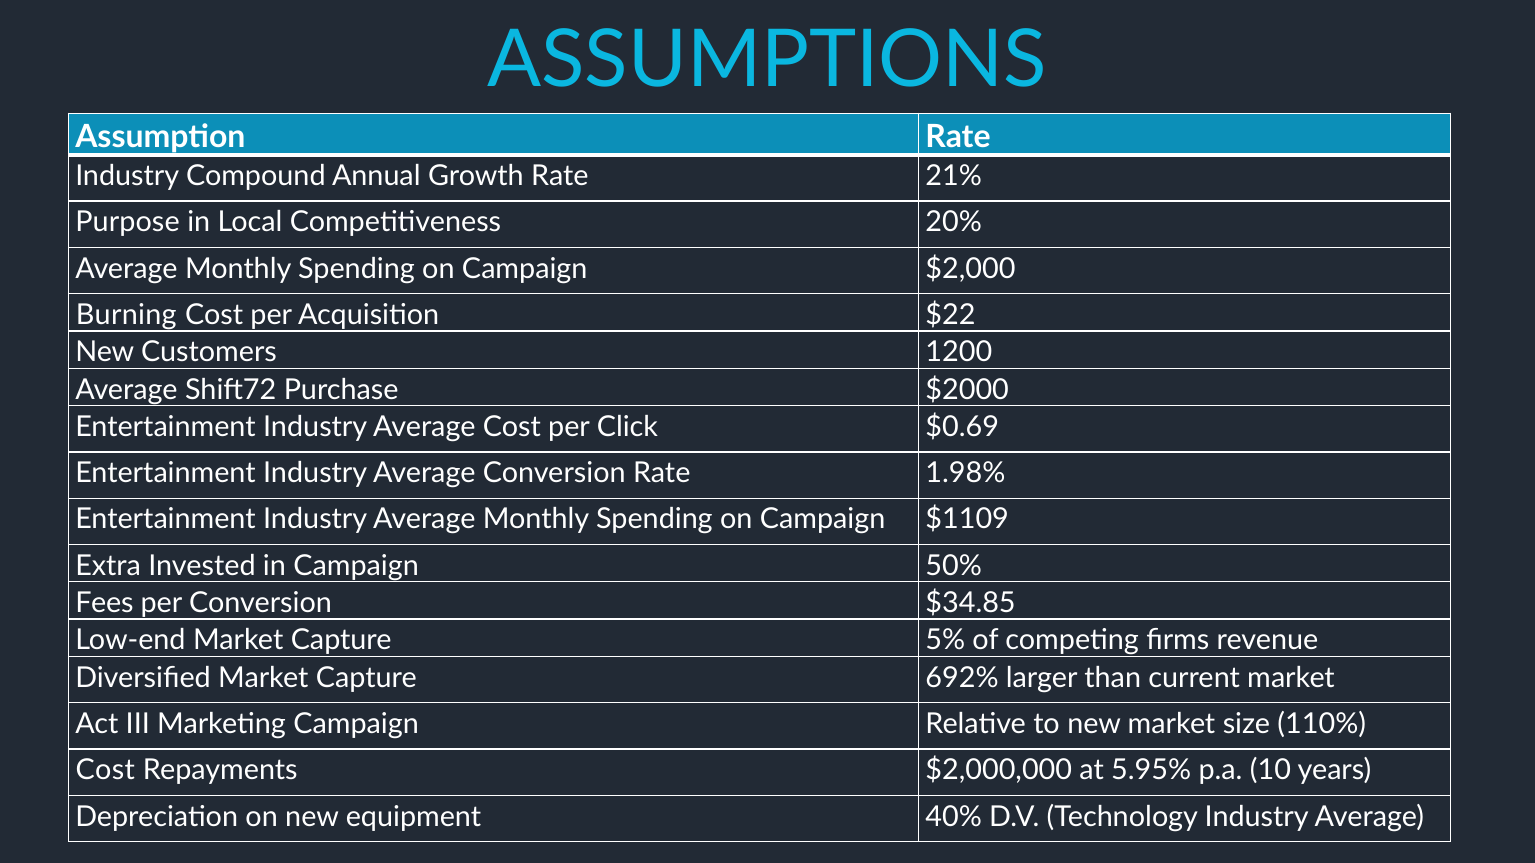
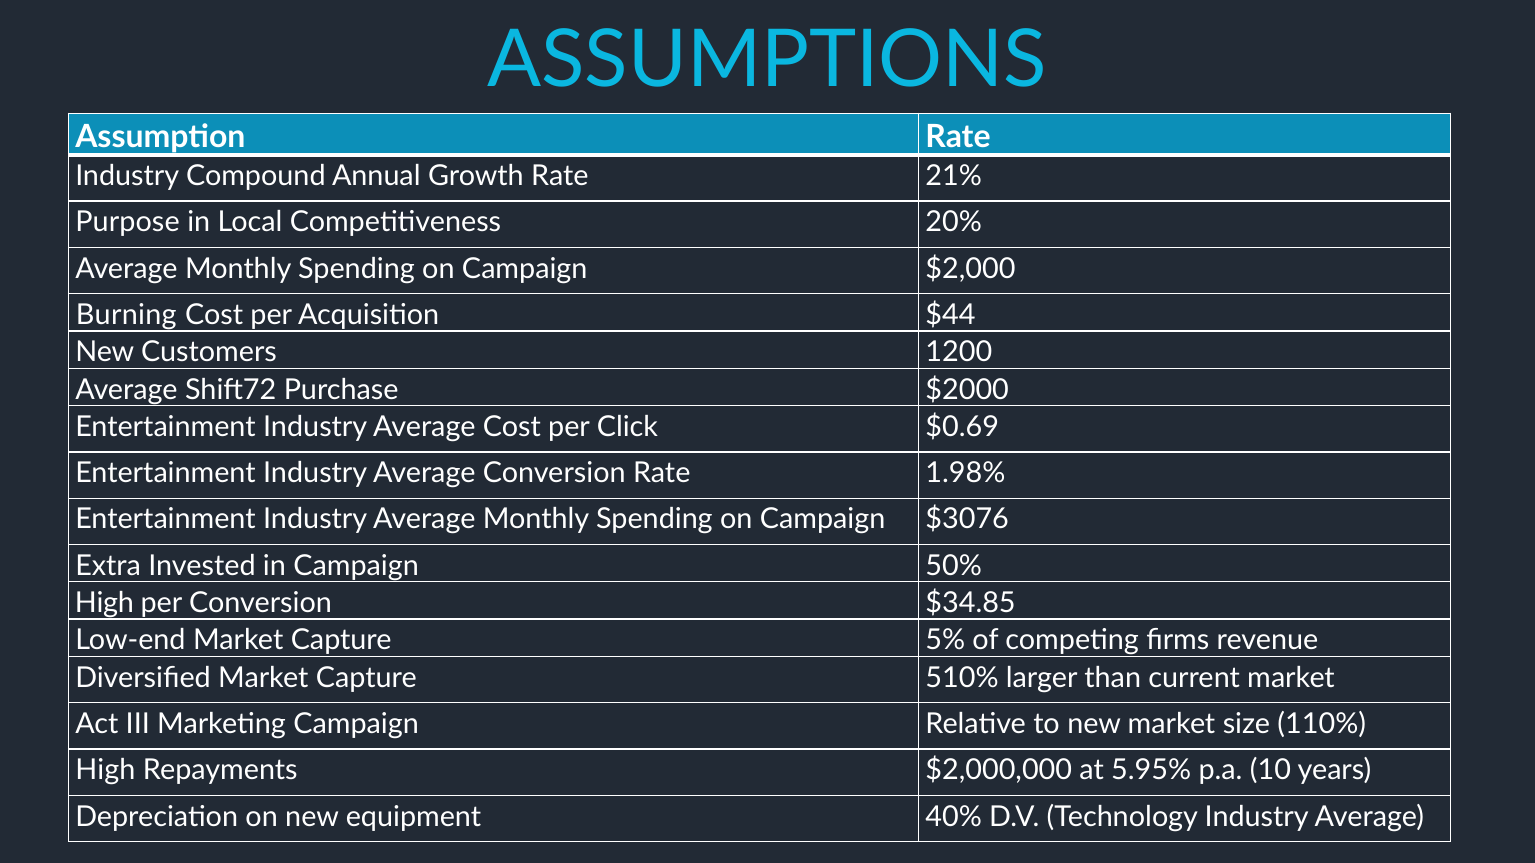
$22: $22 -> $44
$1109: $1109 -> $3076
Fees at (104, 603): Fees -> High
692%: 692% -> 510%
Cost at (105, 771): Cost -> High
